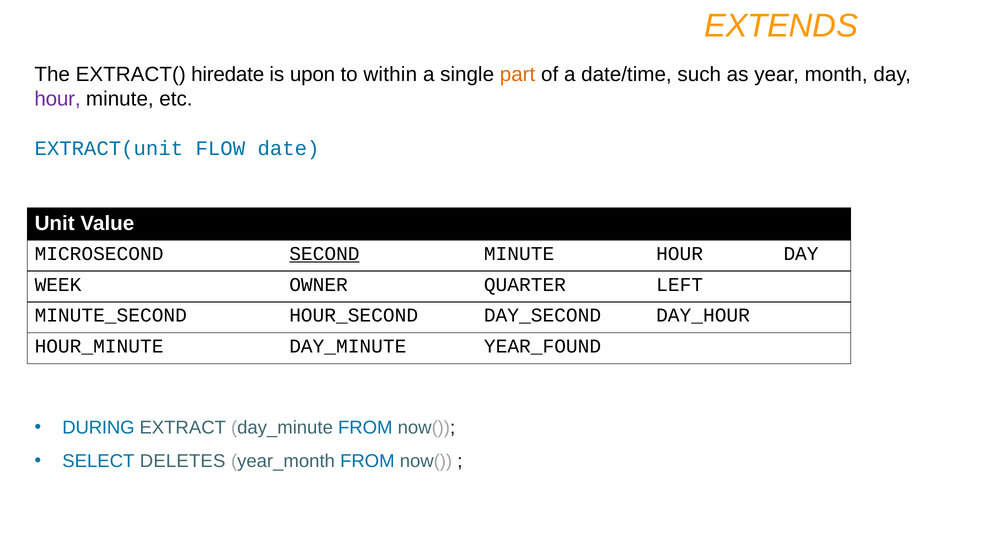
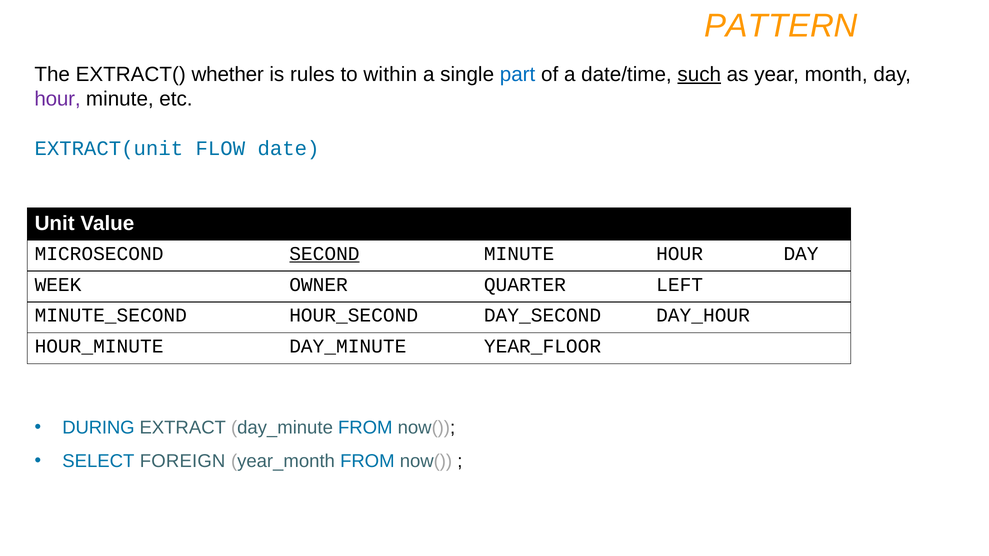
EXTENDS: EXTENDS -> PATTERN
hiredate: hiredate -> whether
upon: upon -> rules
part colour: orange -> blue
such underline: none -> present
YEAR_FOUND: YEAR_FOUND -> YEAR_FLOOR
DELETES: DELETES -> FOREIGN
